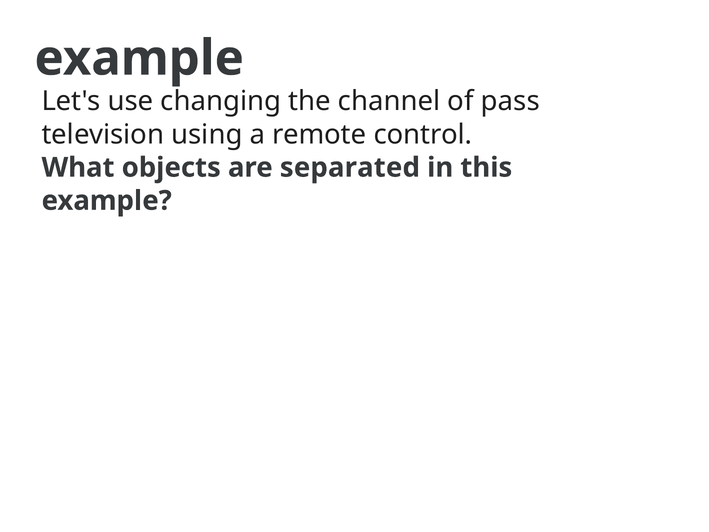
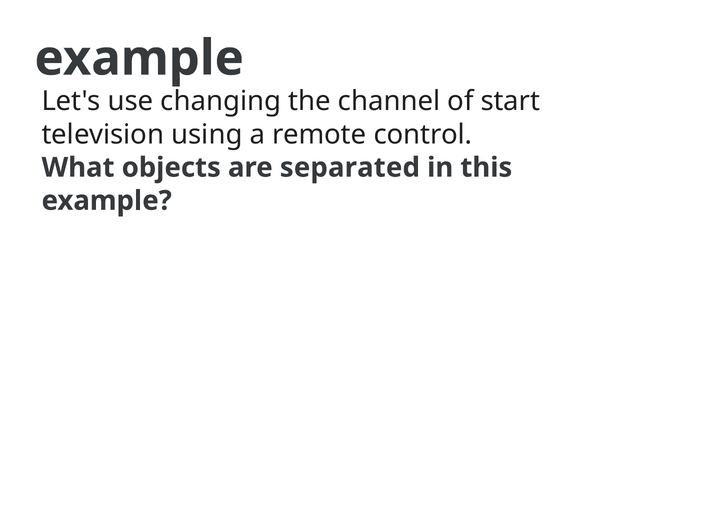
pass: pass -> start
